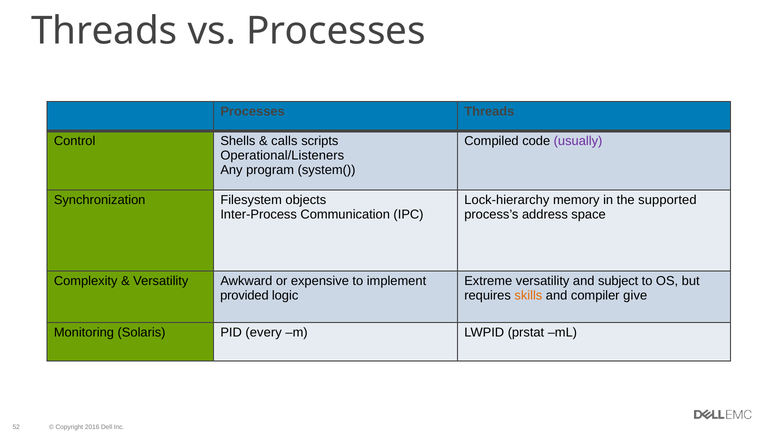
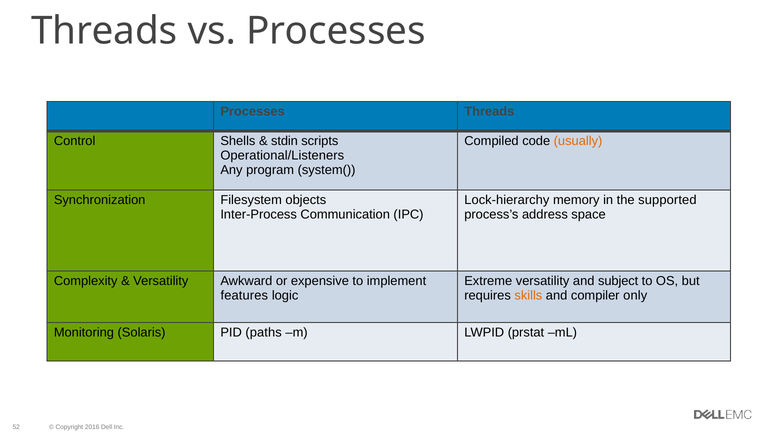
calls: calls -> stdin
usually colour: purple -> orange
provided: provided -> features
give: give -> only
every: every -> paths
